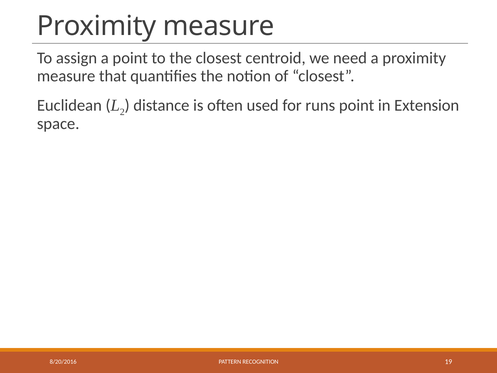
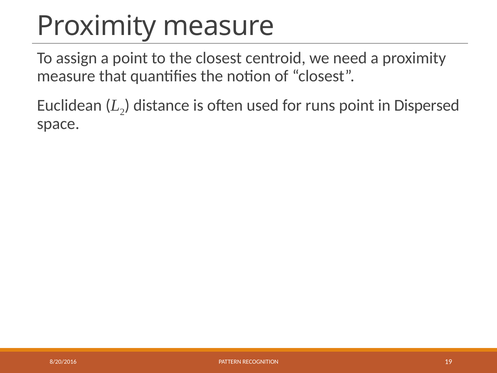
Extension: Extension -> Dispersed
